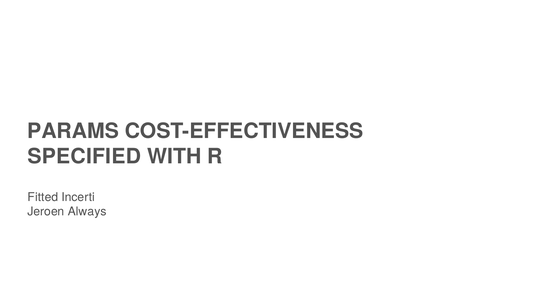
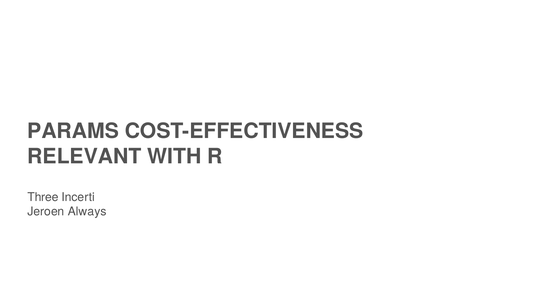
SPECIFIED: SPECIFIED -> RELEVANT
Fitted: Fitted -> Three
